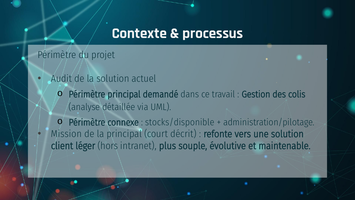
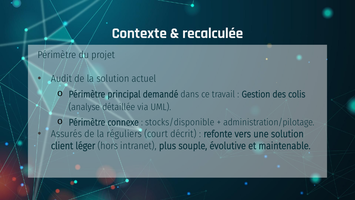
processus: processus -> recalculée
Mission: Mission -> Assurés
la principal: principal -> réguliers
